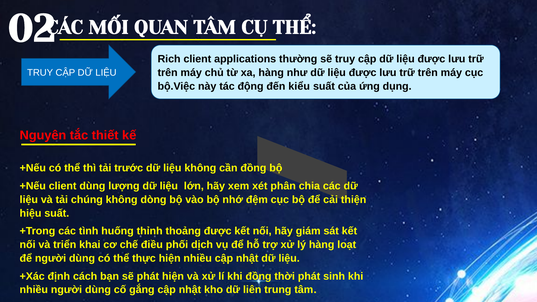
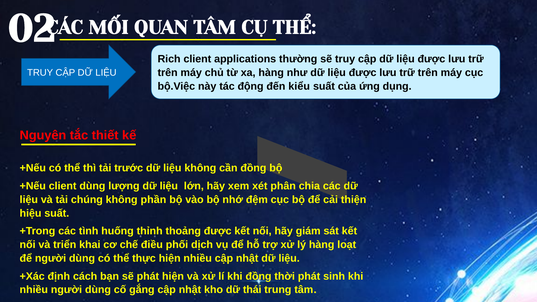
dòng: dòng -> phần
liên: liên -> thái
